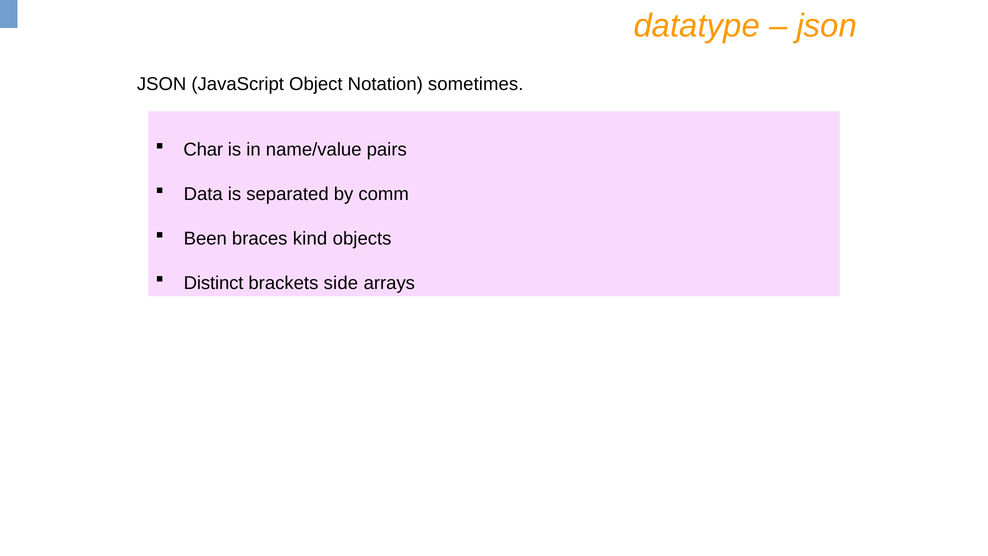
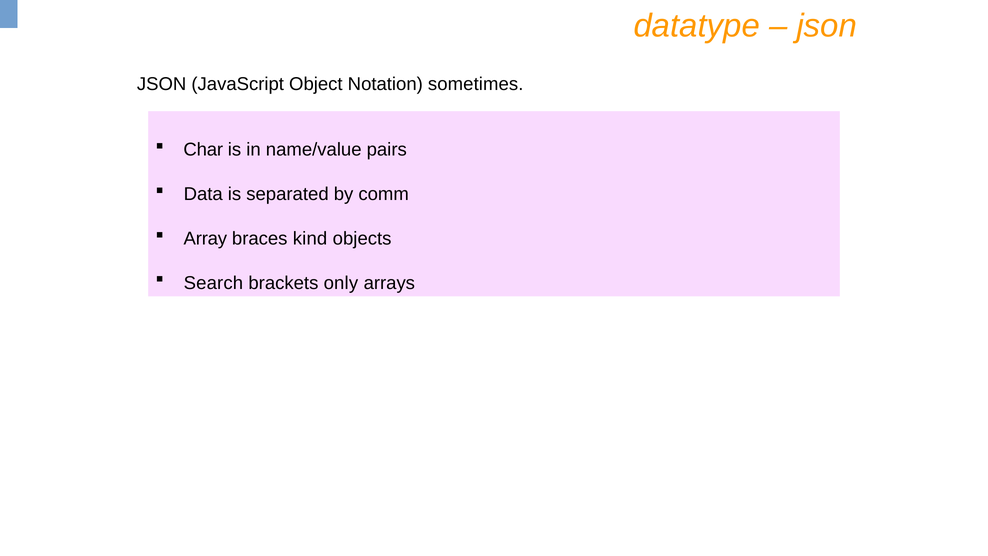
Been: Been -> Array
Distinct: Distinct -> Search
side: side -> only
